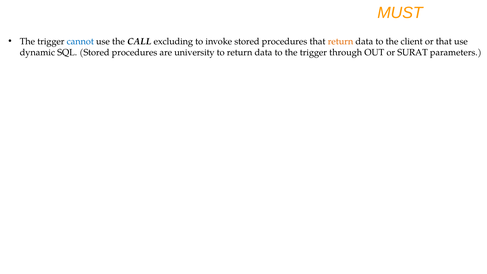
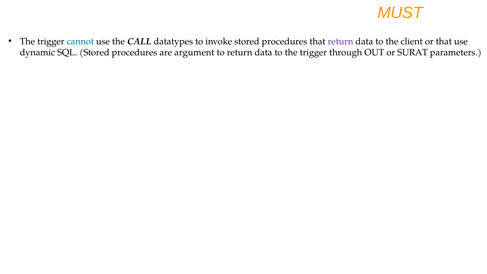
excluding: excluding -> datatypes
return at (340, 41) colour: orange -> purple
university: university -> argument
